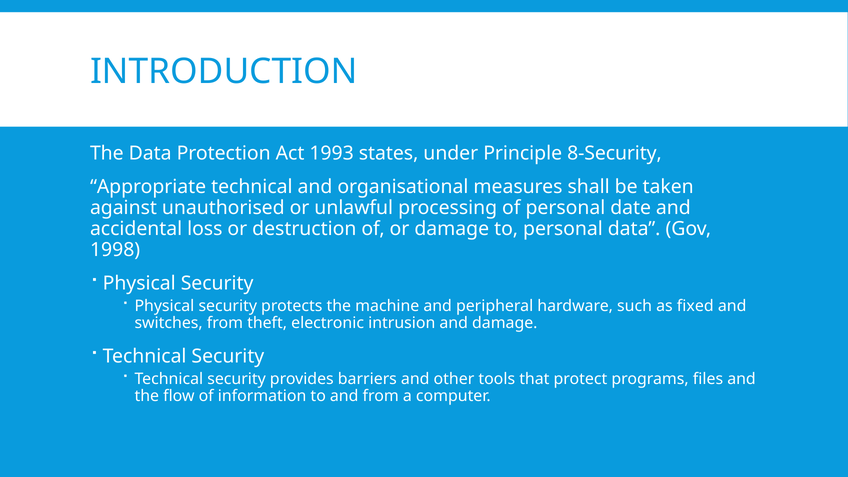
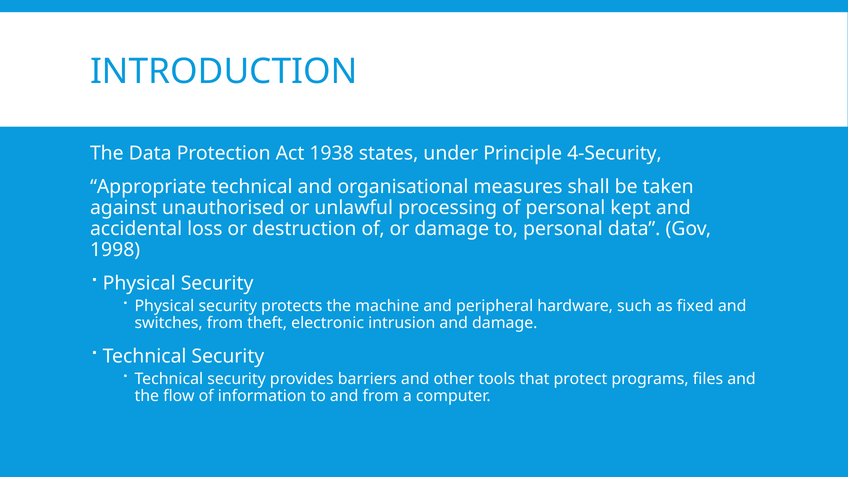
1993: 1993 -> 1938
8-Security: 8-Security -> 4-Security
date: date -> kept
